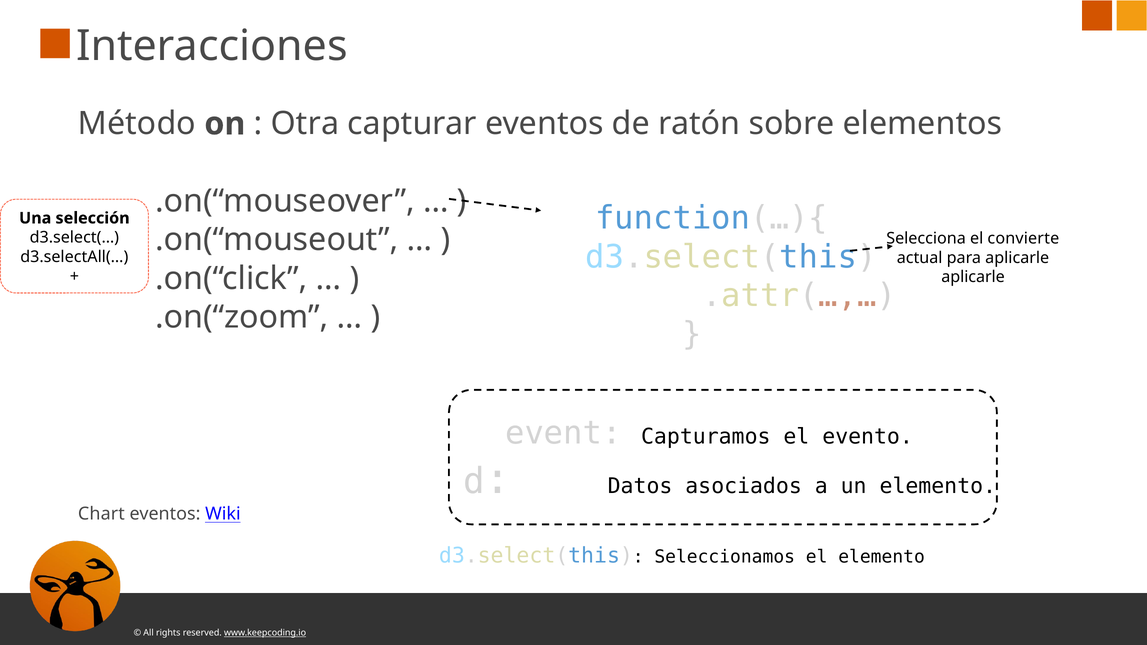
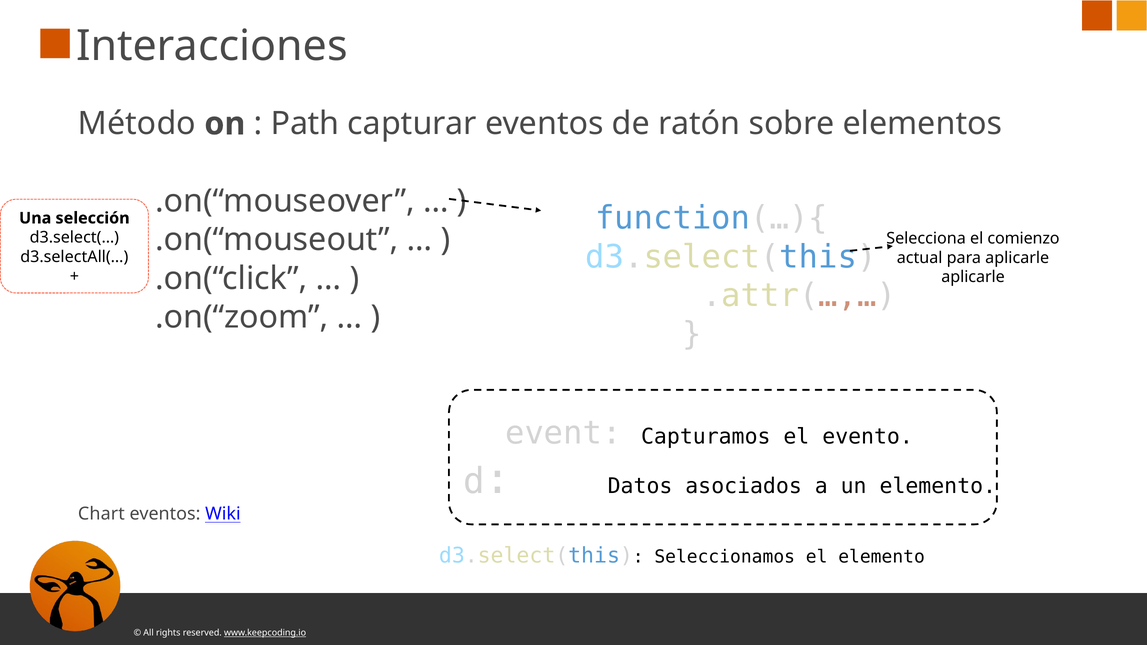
Otra: Otra -> Path
convierte: convierte -> comienzo
